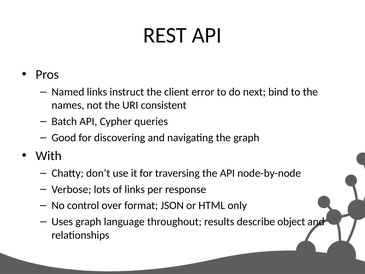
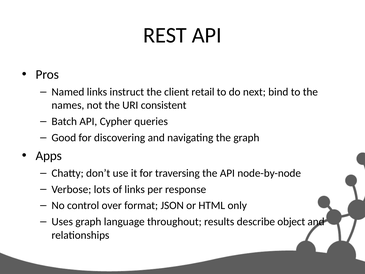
error: error -> retail
With: With -> Apps
